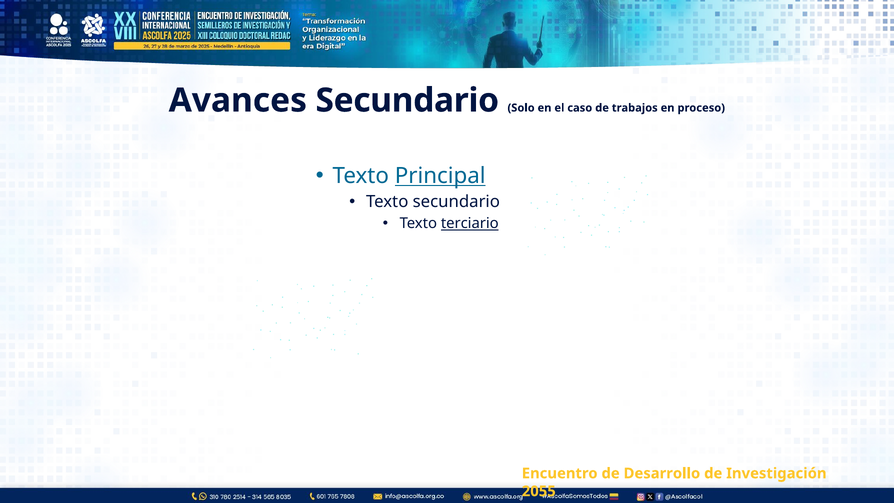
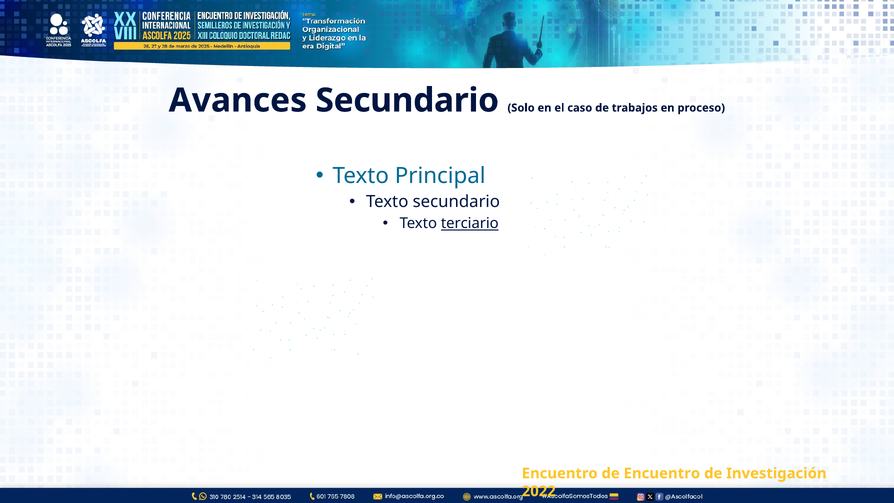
Principal underline: present -> none
de Desarrollo: Desarrollo -> Encuentro
2055: 2055 -> 2022
